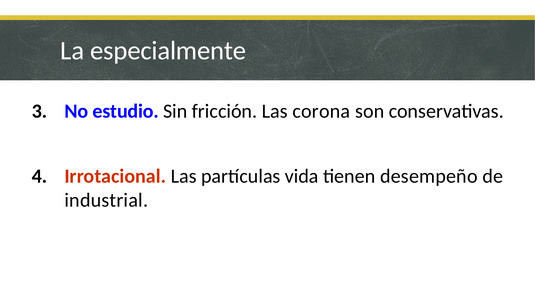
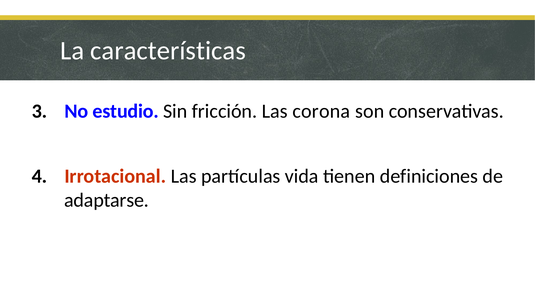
especialmente: especialmente -> características
desempeño: desempeño -> definiciones
industrial: industrial -> adaptarse
